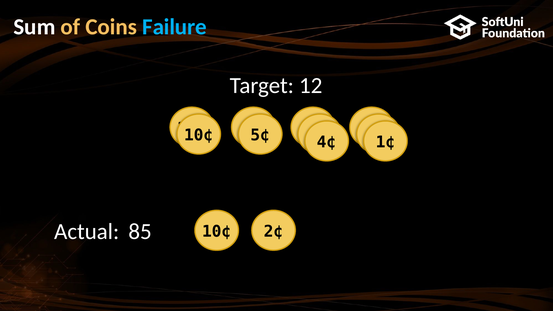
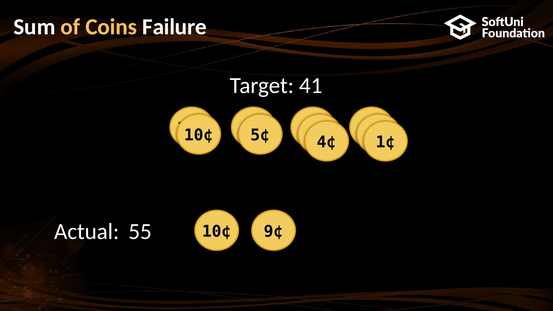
Failure colour: light blue -> white
12: 12 -> 41
85: 85 -> 55
2¢: 2¢ -> 9¢
